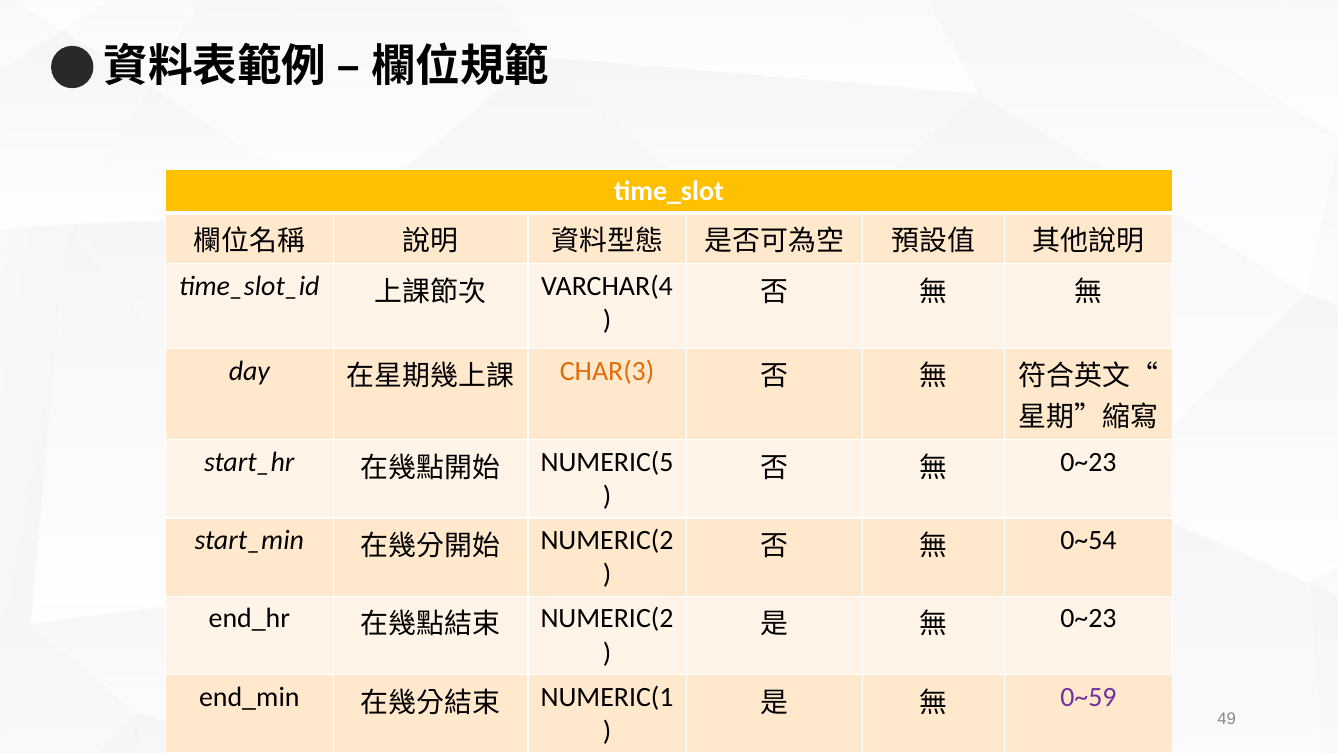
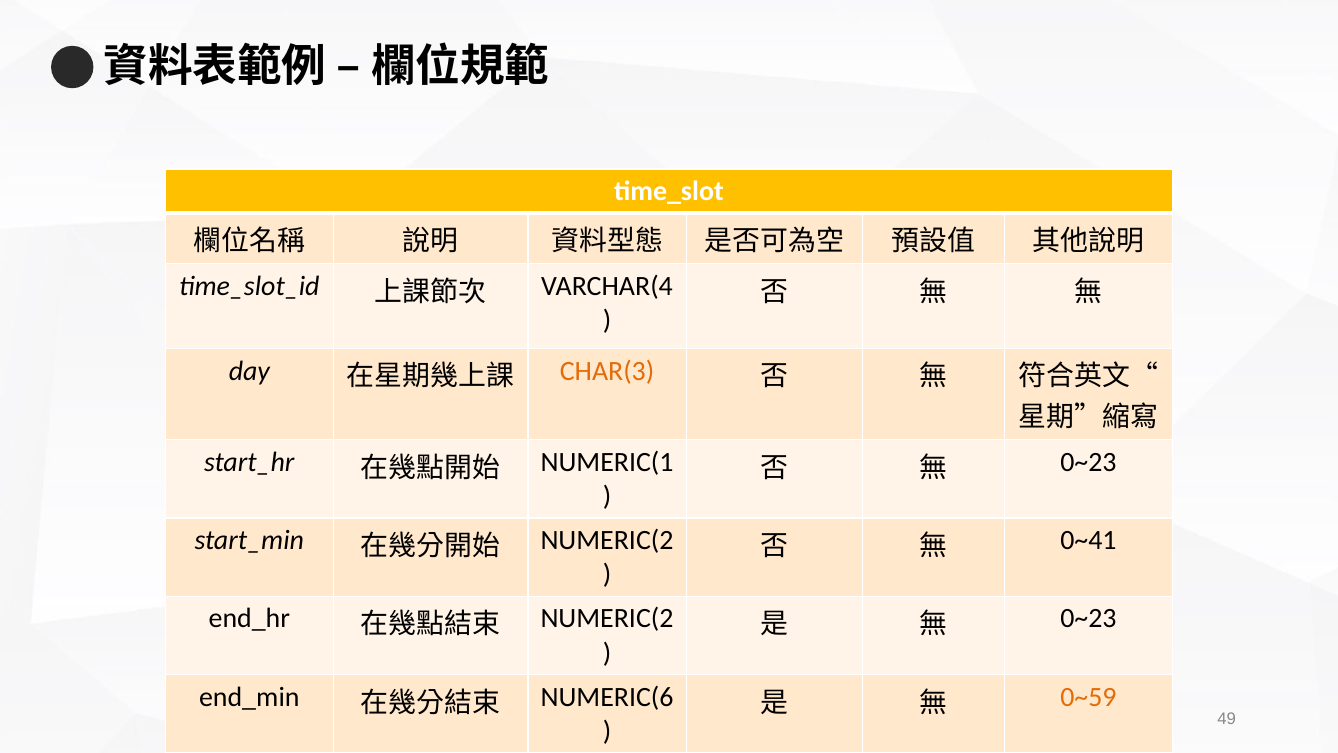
NUMERIC(5: NUMERIC(5 -> NUMERIC(1
0~54: 0~54 -> 0~41
NUMERIC(1: NUMERIC(1 -> NUMERIC(6
0~59 colour: purple -> orange
